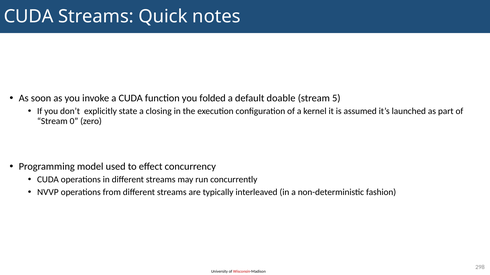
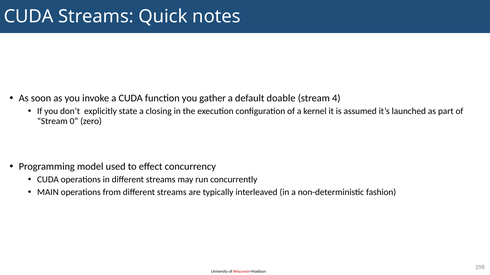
folded: folded -> gather
5: 5 -> 4
NVVP: NVVP -> MAIN
